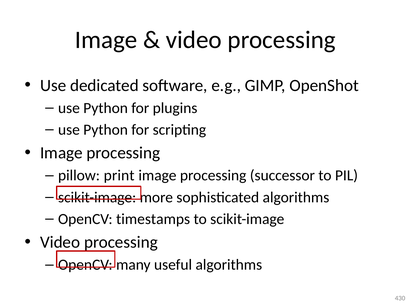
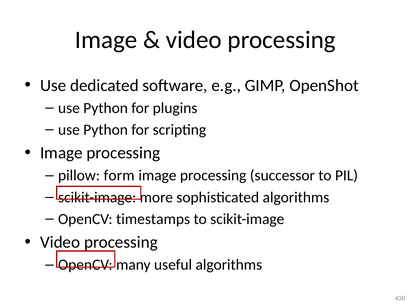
print: print -> form
